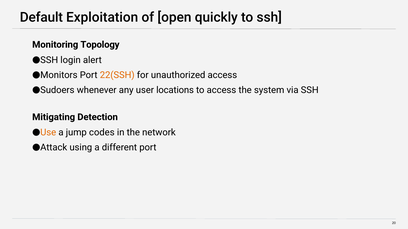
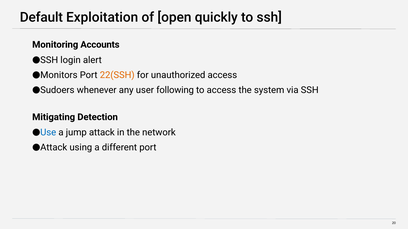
Topology: Topology -> Accounts
locations: locations -> following
Use colour: orange -> blue
jump codes: codes -> attack
